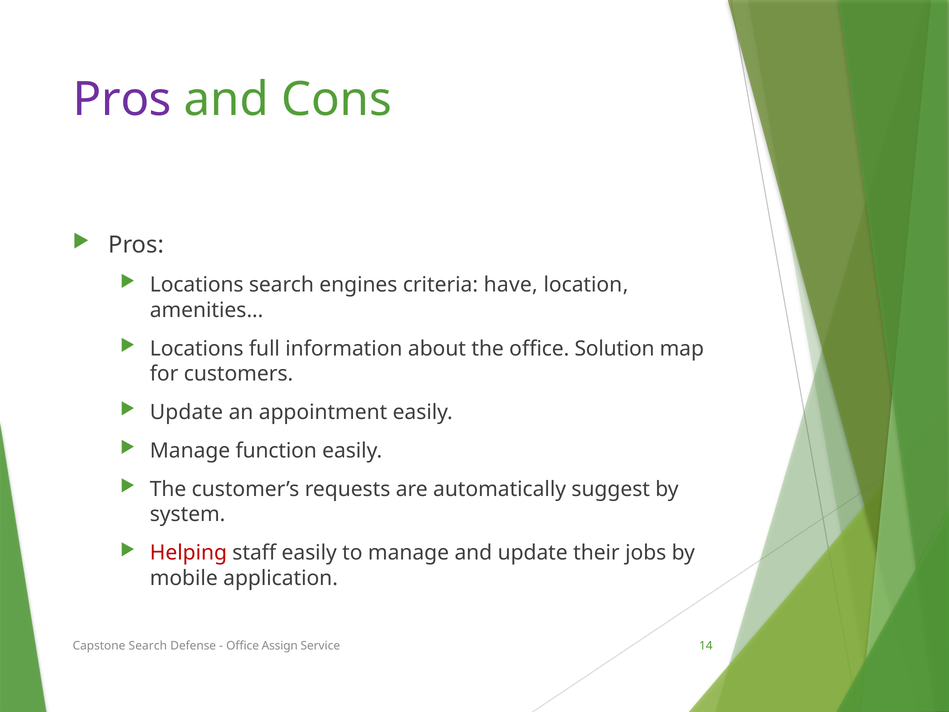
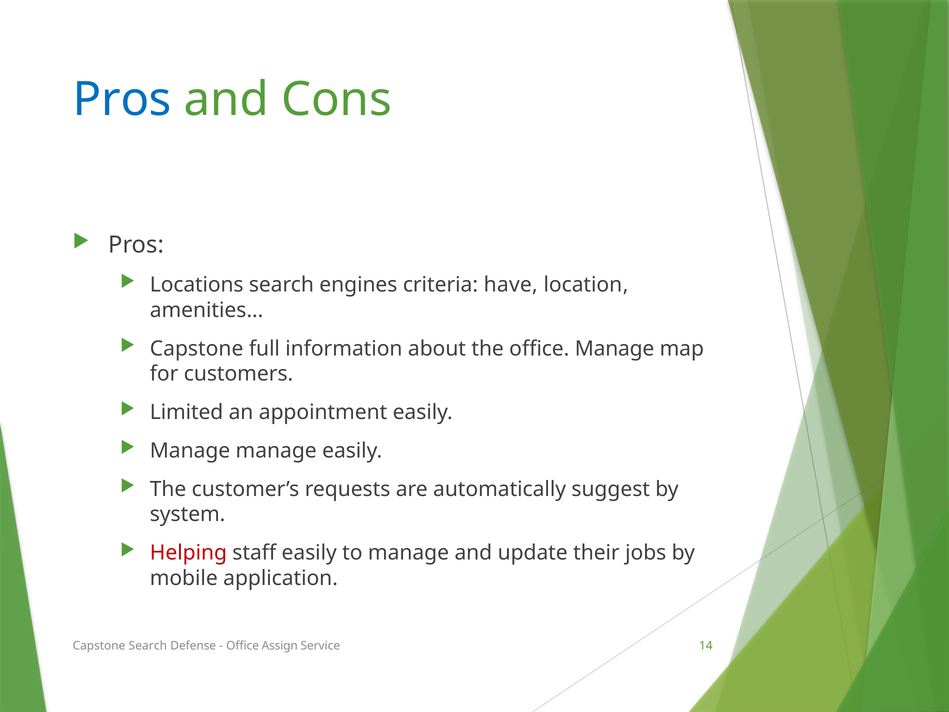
Pros at (122, 100) colour: purple -> blue
Locations at (197, 348): Locations -> Capstone
office Solution: Solution -> Manage
Update at (186, 412): Update -> Limited
Manage function: function -> manage
